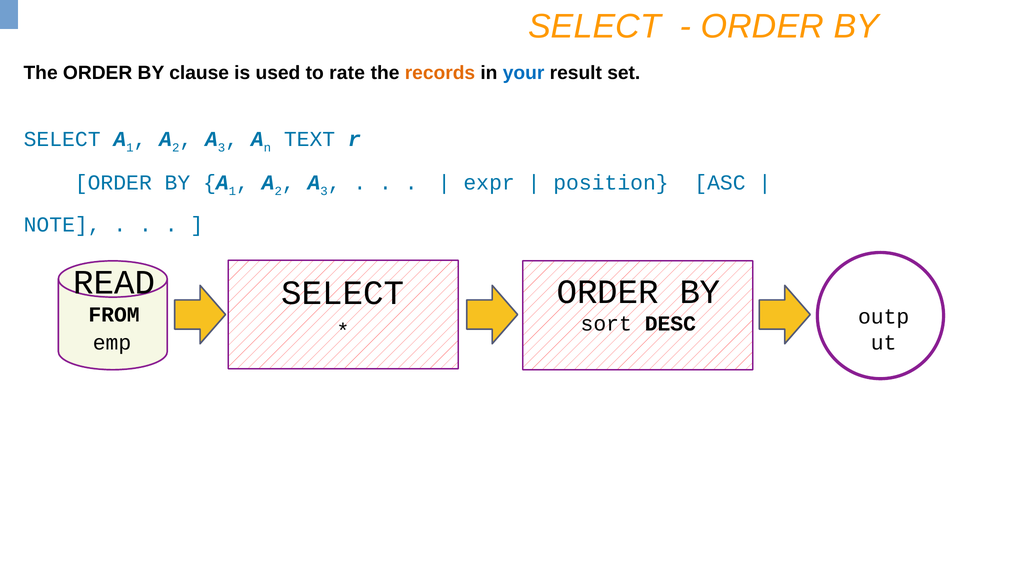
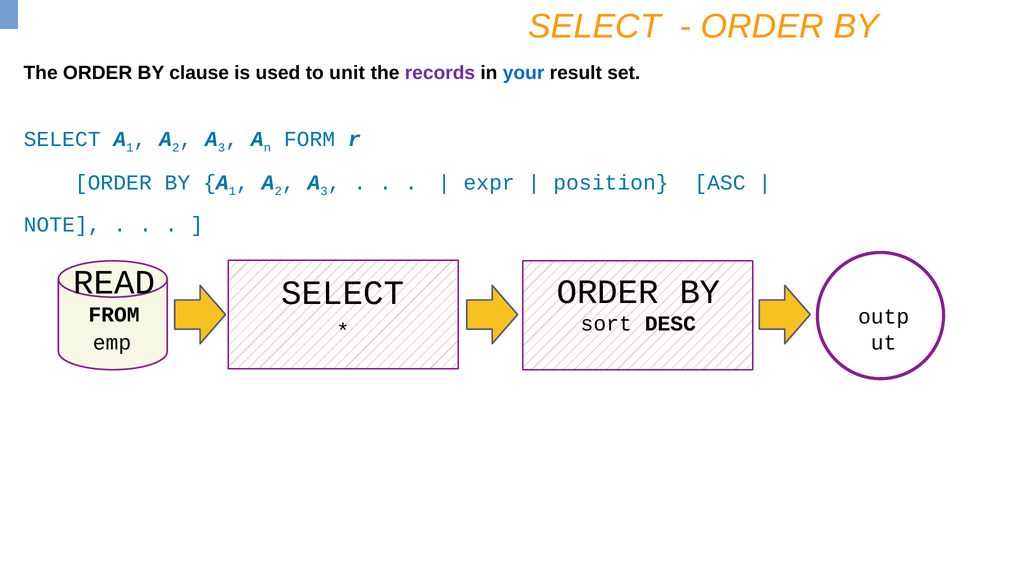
rate: rate -> unit
records colour: orange -> purple
TEXT: TEXT -> FORM
